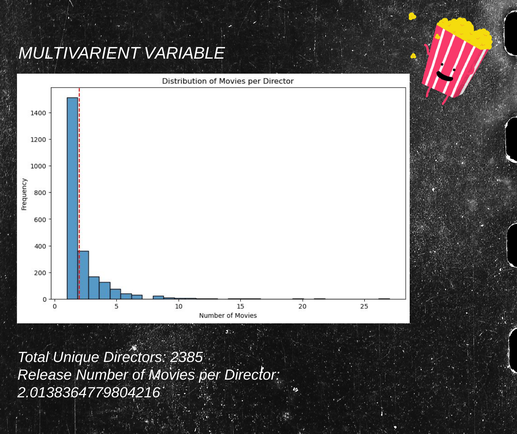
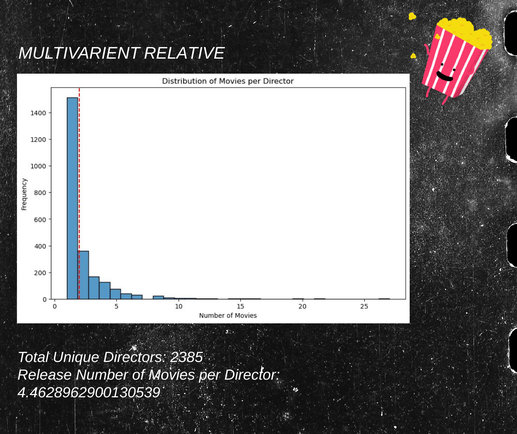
VARIABLE: VARIABLE -> RELATIVE
2.0138364779804216: 2.0138364779804216 -> 4.4628962900130539
